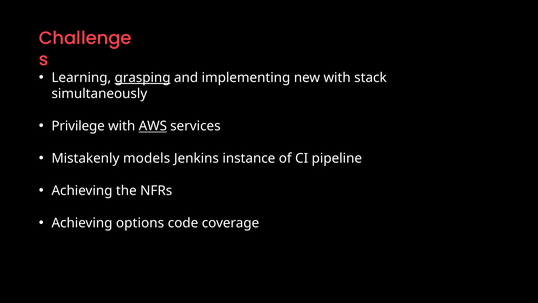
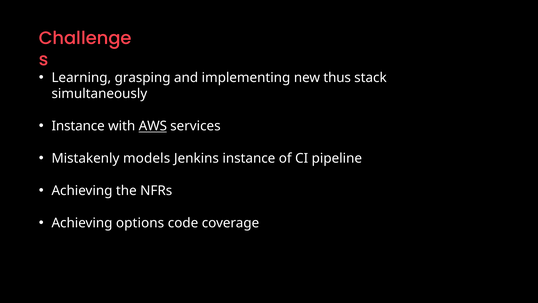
grasping underline: present -> none
new with: with -> thus
Privilege at (78, 126): Privilege -> Instance
